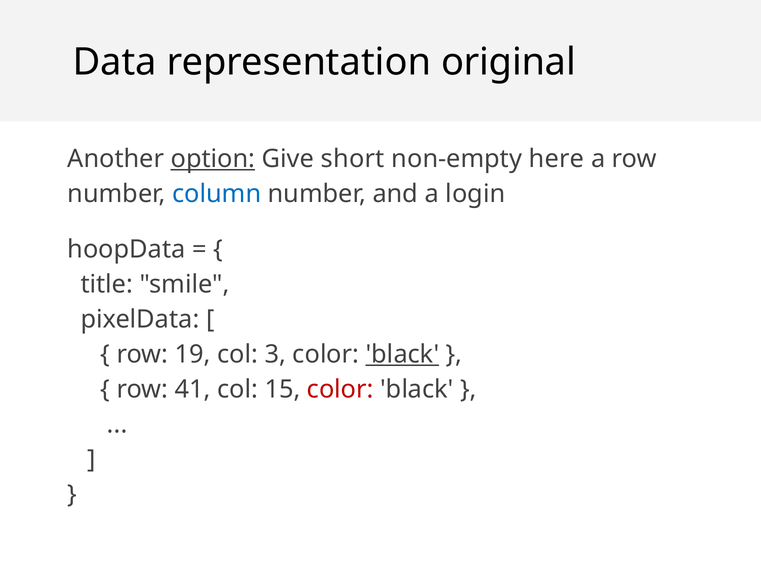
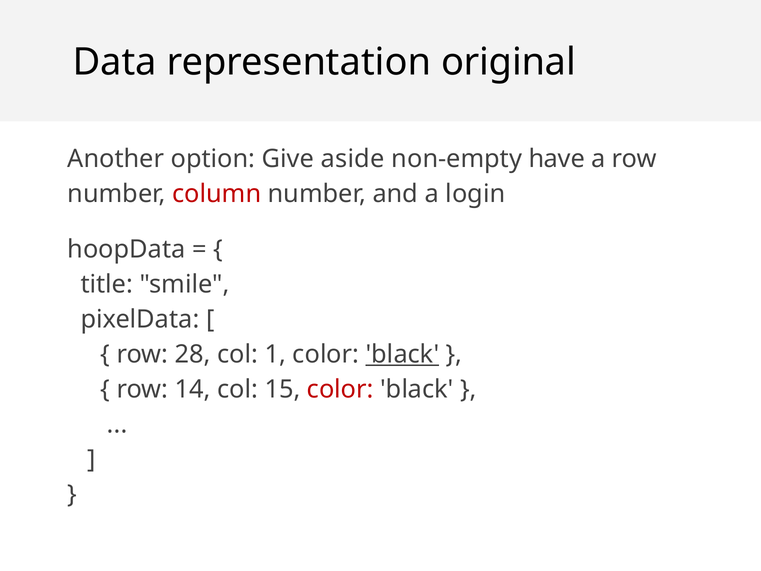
option underline: present -> none
short: short -> aside
here: here -> have
column colour: blue -> red
19: 19 -> 28
3: 3 -> 1
41: 41 -> 14
